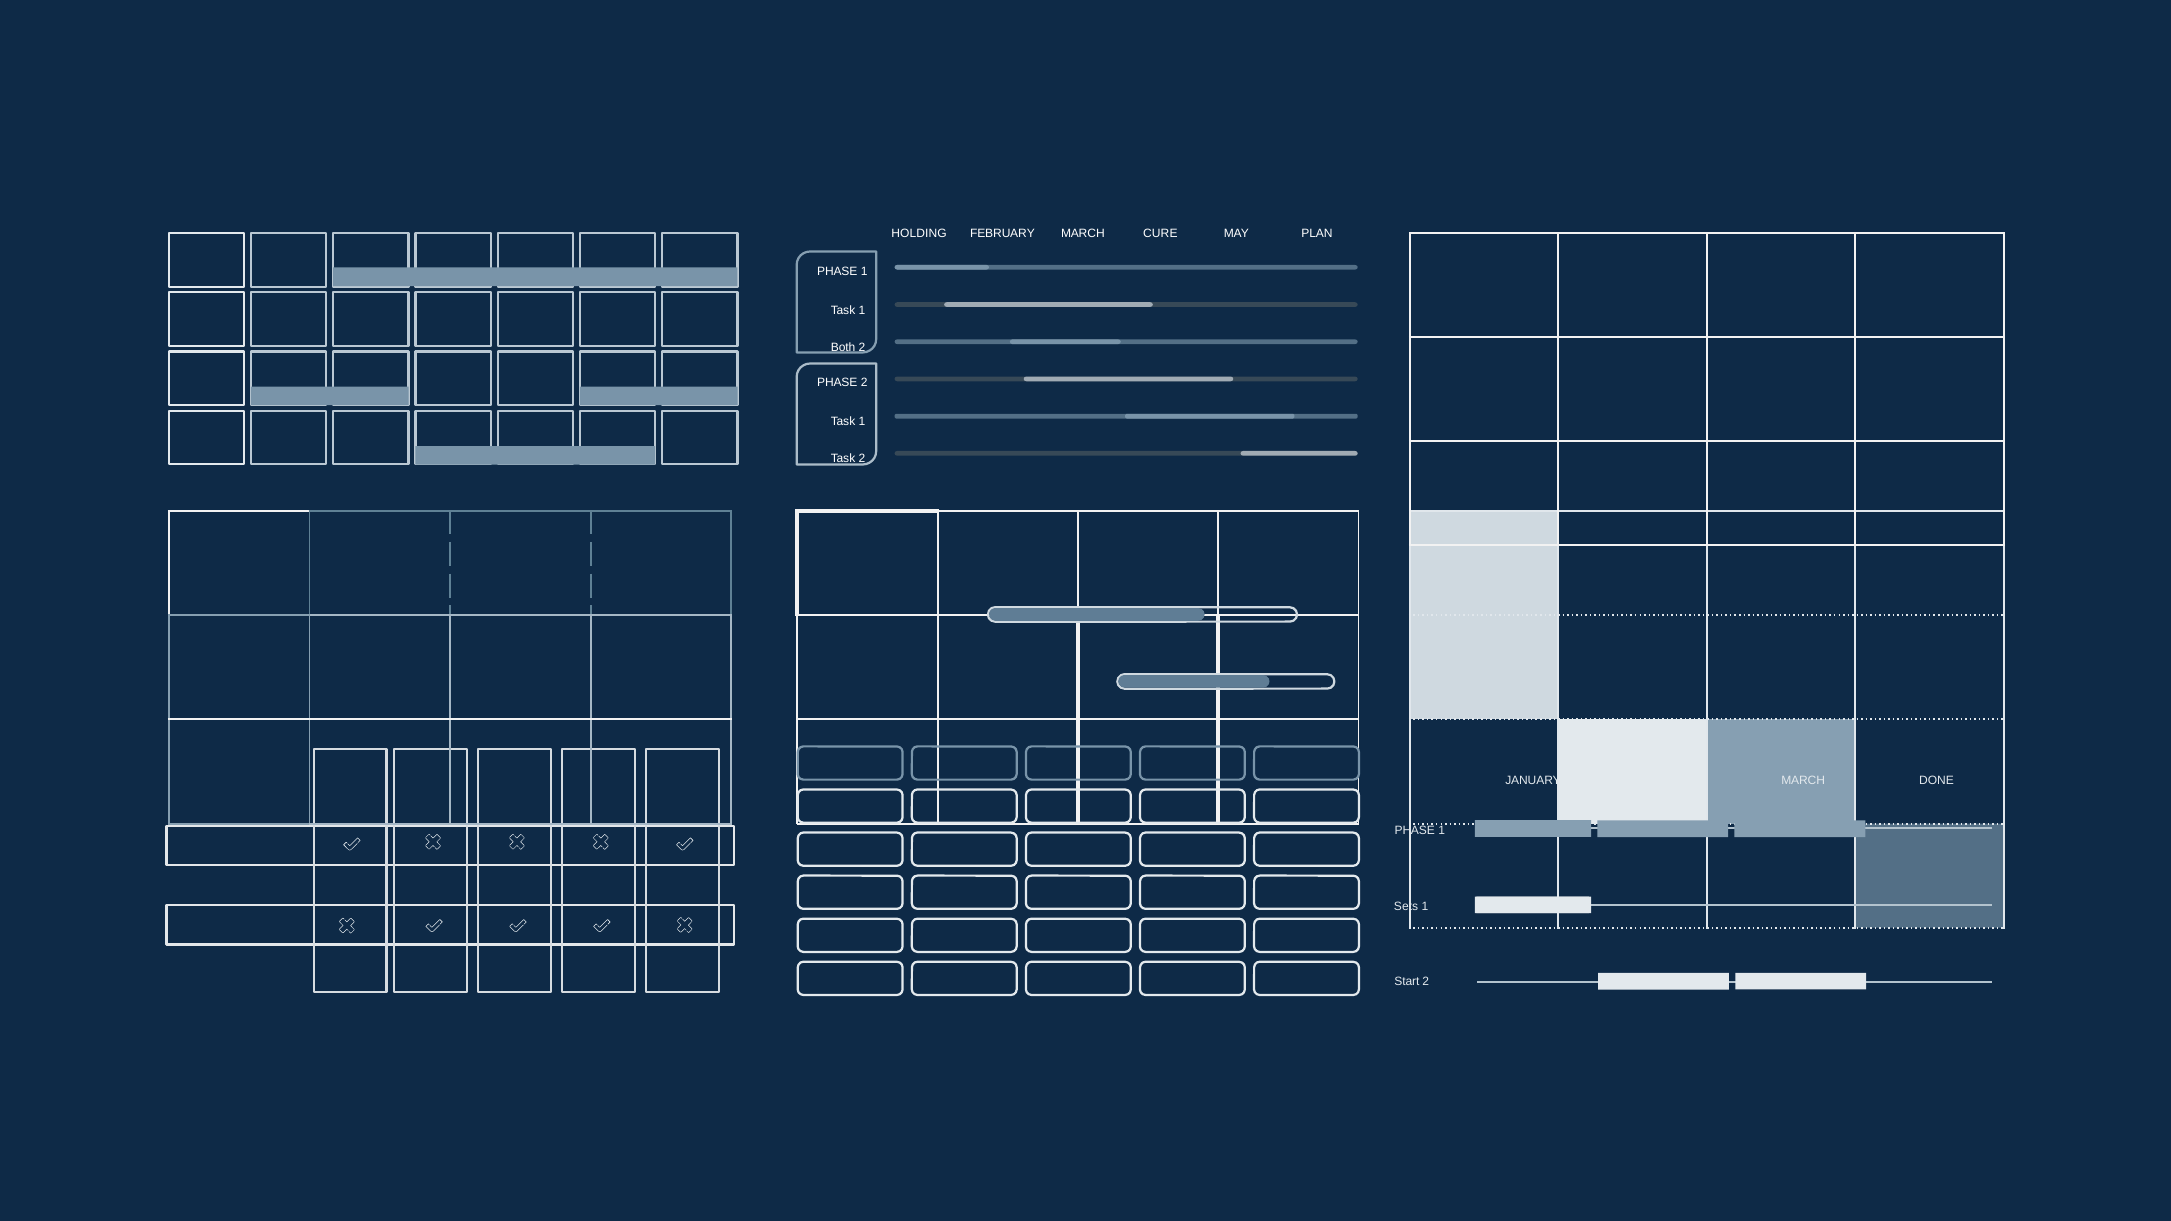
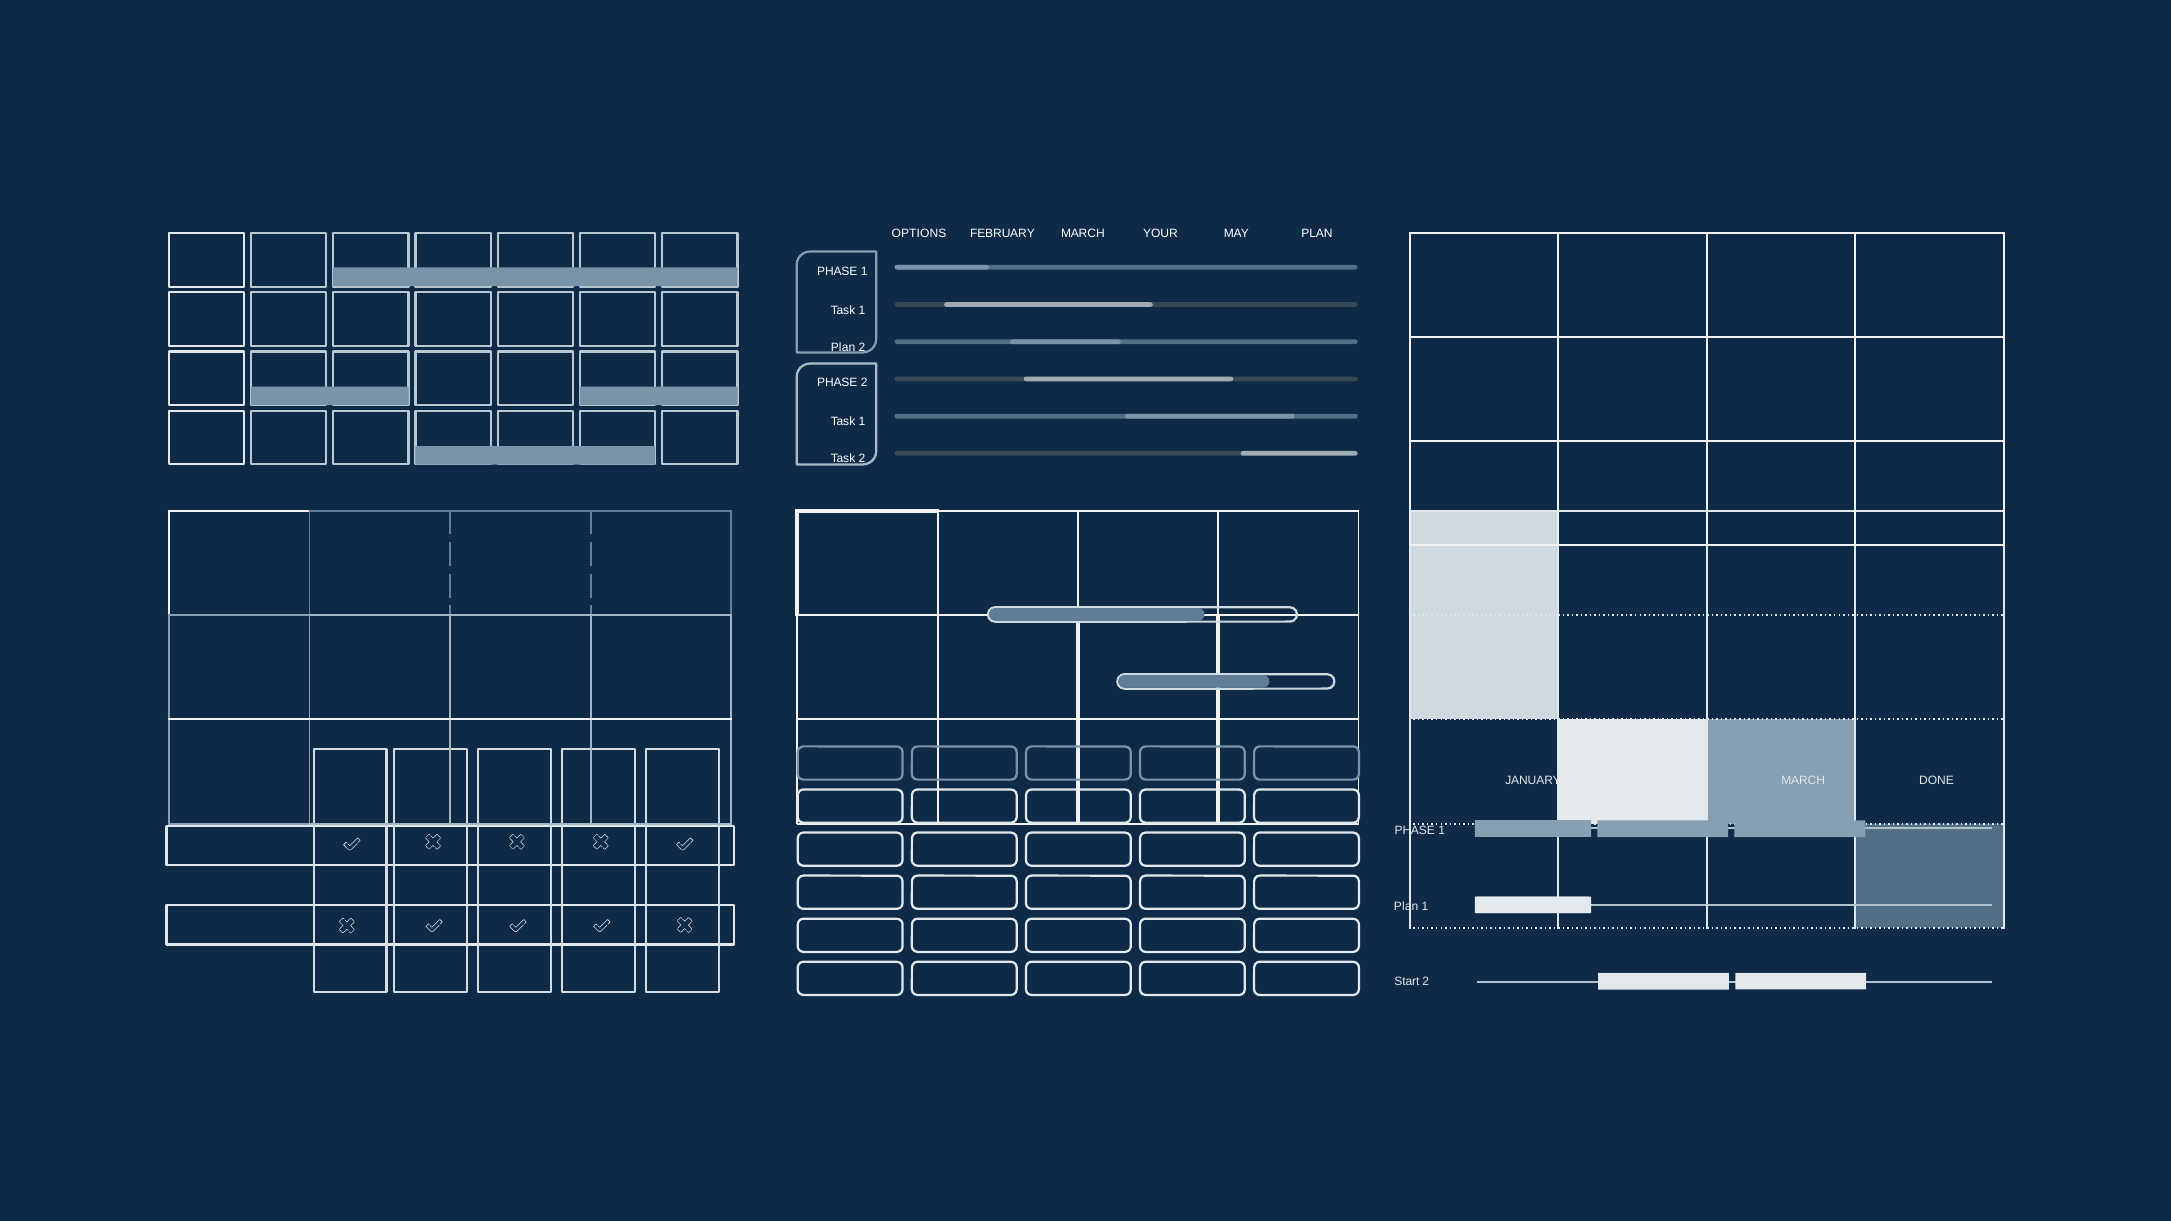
HOLDING: HOLDING -> OPTIONS
CURE: CURE -> YOUR
Both at (843, 347): Both -> Plan
Sets at (1406, 907): Sets -> Plan
